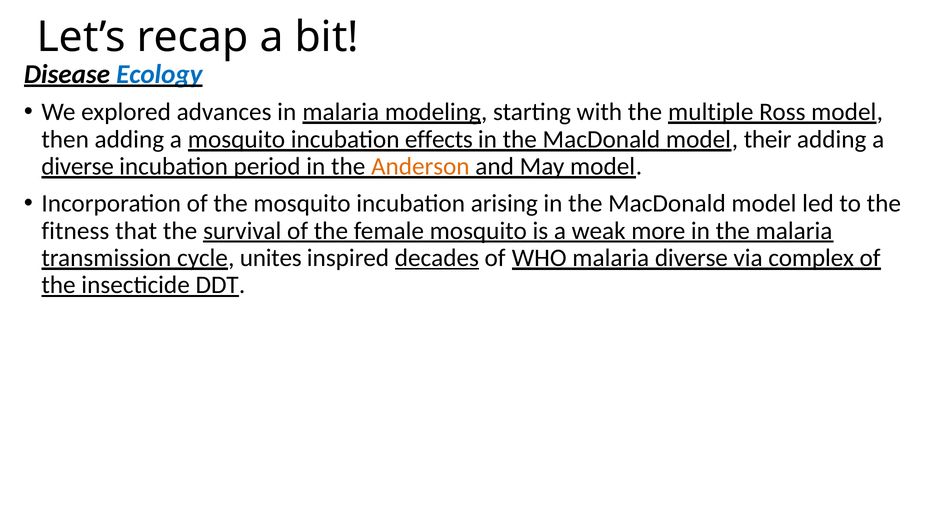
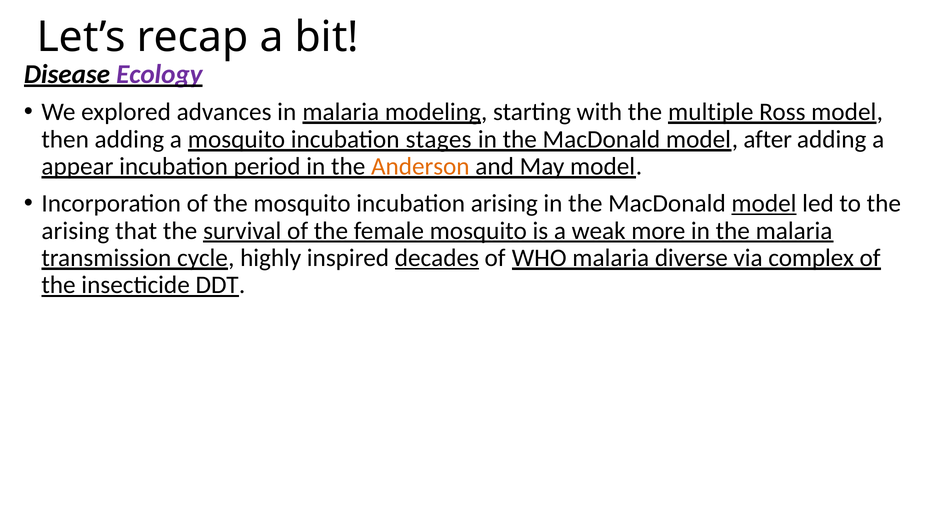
Ecology colour: blue -> purple
incubation effects: effects -> stages
model their: their -> after
diverse at (78, 167): diverse -> appear
model at (764, 204) underline: none -> present
fitness at (75, 231): fitness -> arising
unites: unites -> highly
